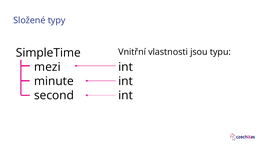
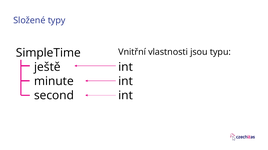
mezi: mezi -> ještě
